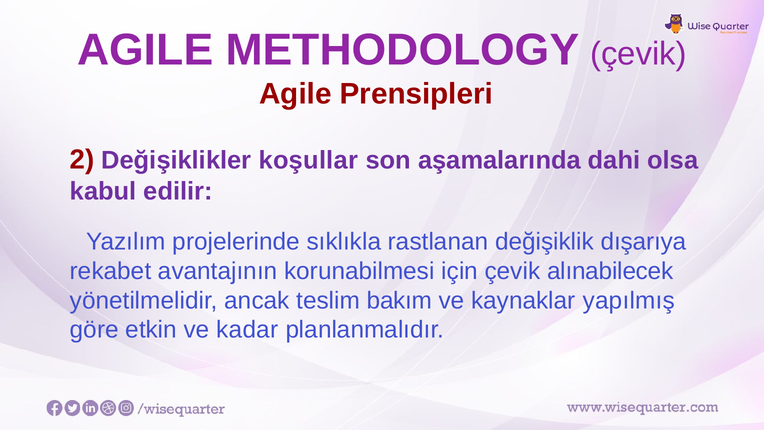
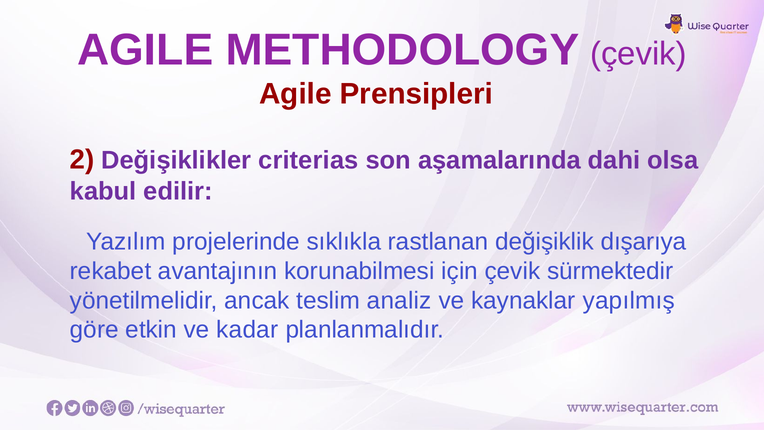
koşullar: koşullar -> criterias
alınabilecek: alınabilecek -> sürmektedir
bakım: bakım -> analiz
